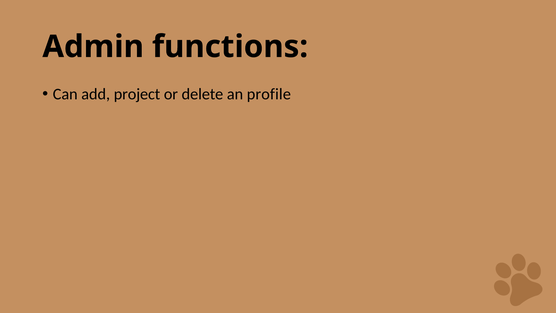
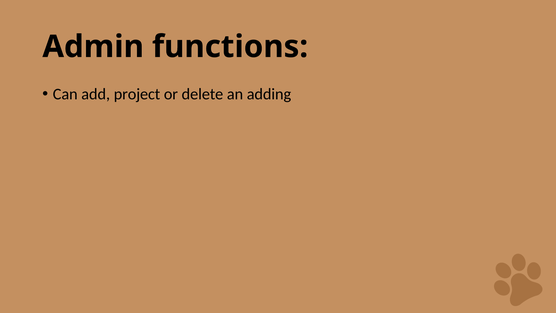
profile: profile -> adding
